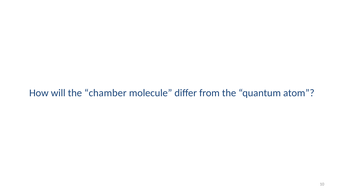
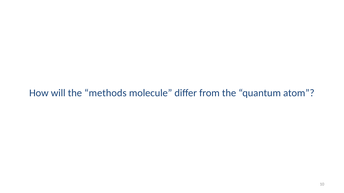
chamber: chamber -> methods
